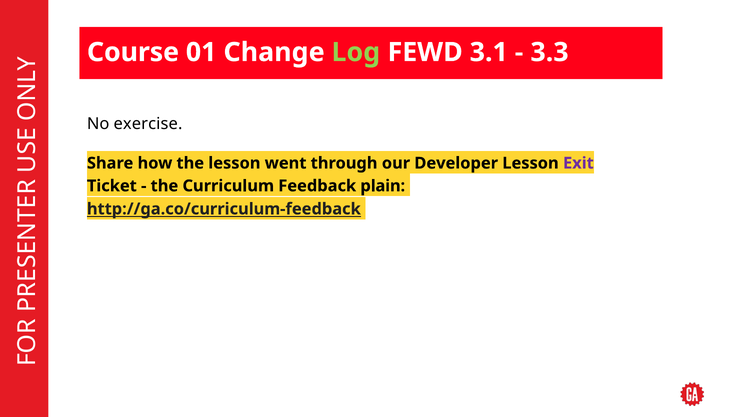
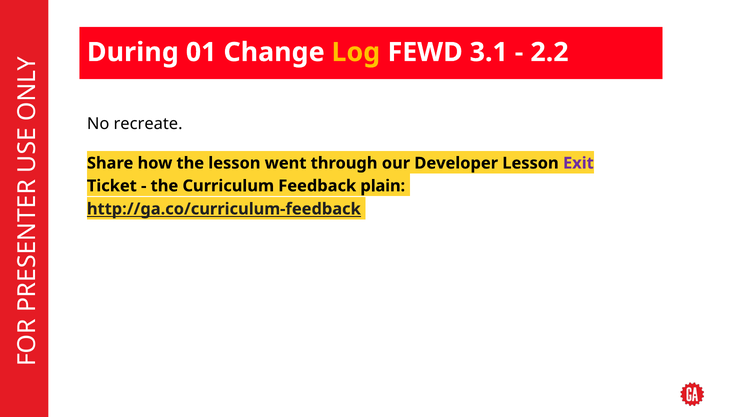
Course: Course -> During
Log colour: light green -> yellow
3.3: 3.3 -> 2.2
exercise: exercise -> recreate
